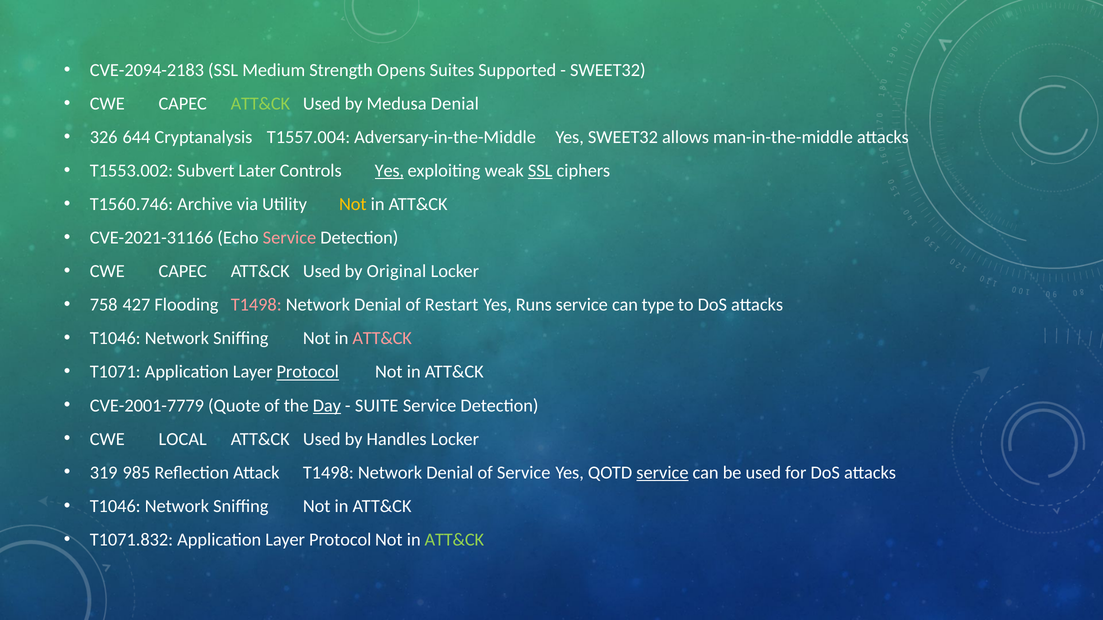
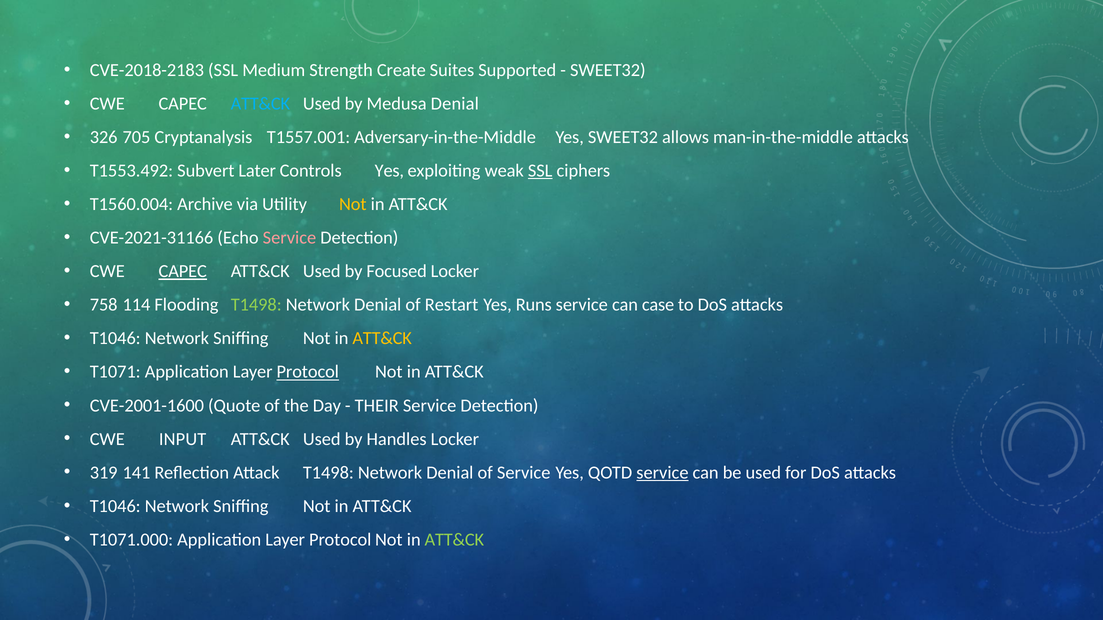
CVE-2094-2183: CVE-2094-2183 -> CVE-2018-2183
Opens: Opens -> Create
ATT&CK at (260, 104) colour: light green -> light blue
644: 644 -> 705
T1557.004: T1557.004 -> T1557.001
T1553.002: T1553.002 -> T1553.492
Yes at (389, 171) underline: present -> none
T1560.746: T1560.746 -> T1560.004
CAPEC at (183, 272) underline: none -> present
Original: Original -> Focused
427: 427 -> 114
T1498 at (256, 305) colour: pink -> light green
type: type -> case
ATT&CK at (382, 339) colour: pink -> yellow
CVE-2001-7779: CVE-2001-7779 -> CVE-2001-1600
Day underline: present -> none
SUITE: SUITE -> THEIR
LOCAL: LOCAL -> INPUT
985: 985 -> 141
T1071.832: T1071.832 -> T1071.000
